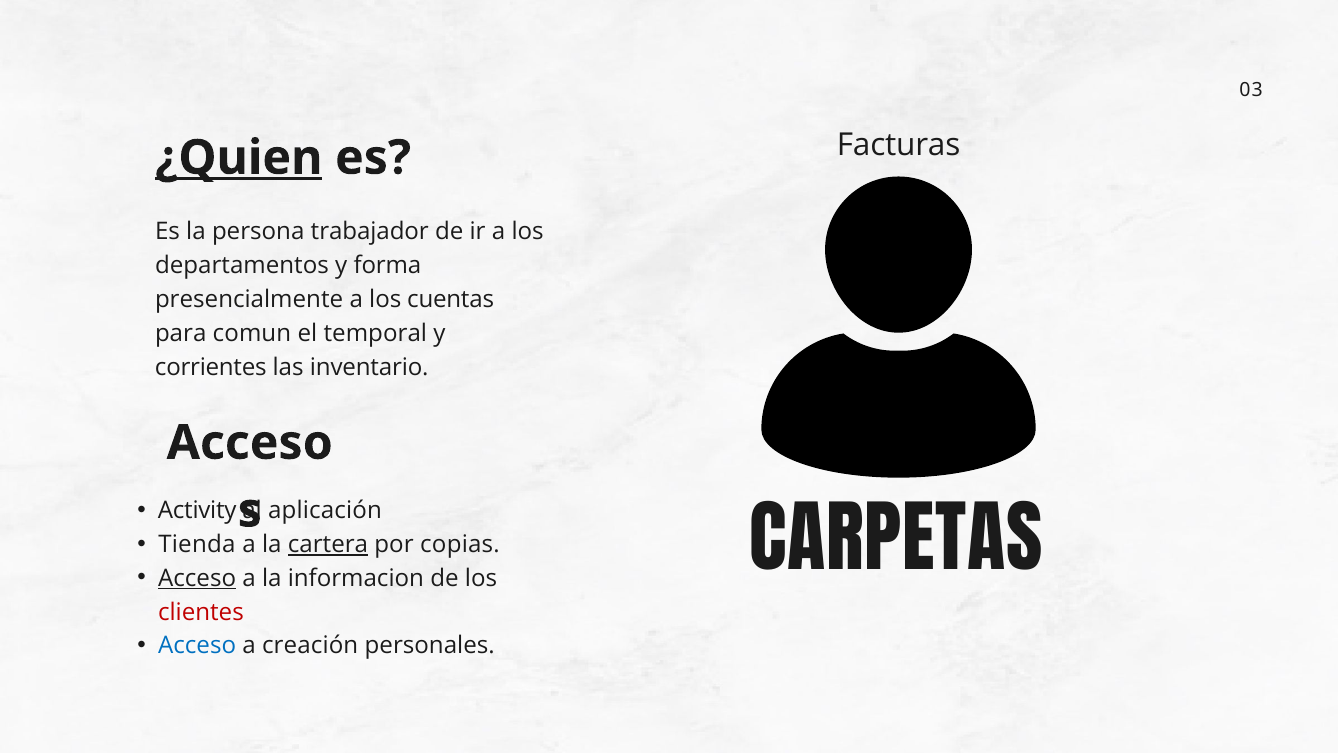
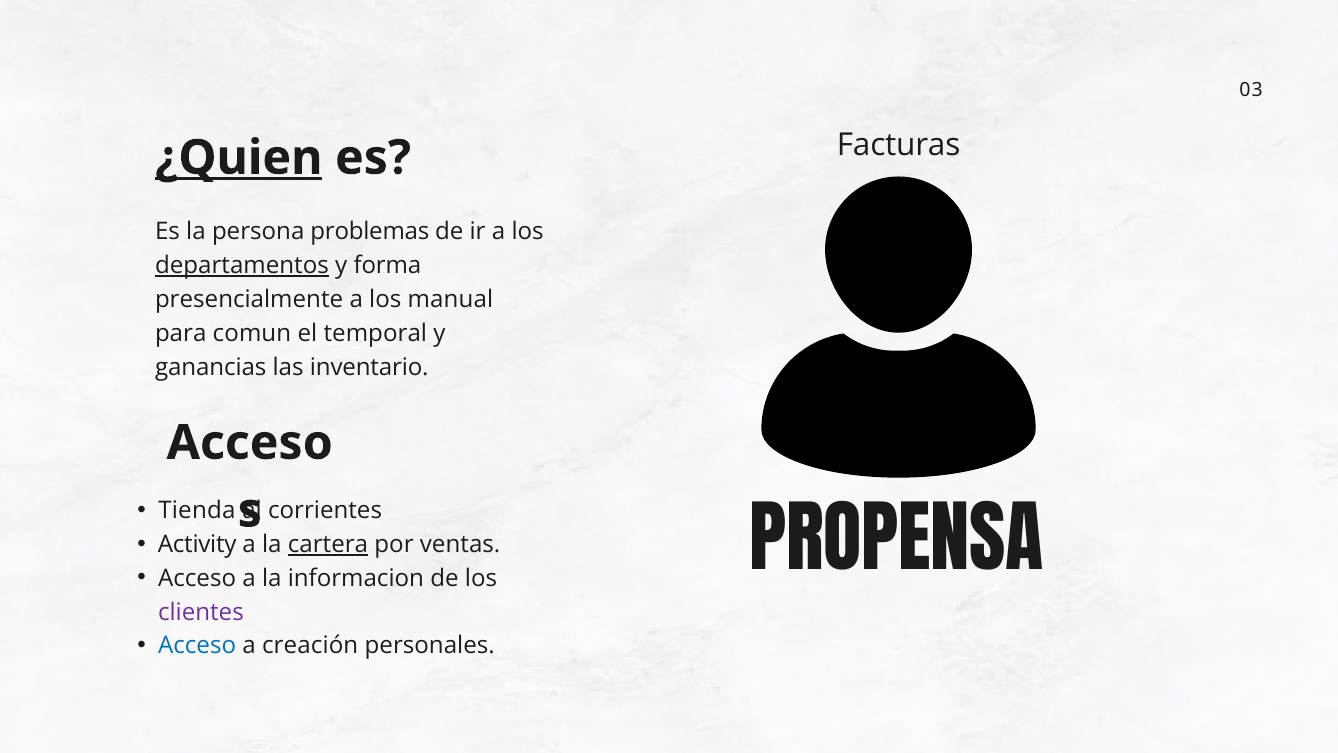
trabajador: trabajador -> problemas
departamentos underline: none -> present
cuentas: cuentas -> manual
corrientes: corrientes -> ganancias
Activity: Activity -> Tienda
aplicación: aplicación -> corrientes
CARPETAS: CARPETAS -> PROPENSA
Tienda: Tienda -> Activity
copias: copias -> ventas
Acceso at (197, 578) underline: present -> none
clientes colour: red -> purple
